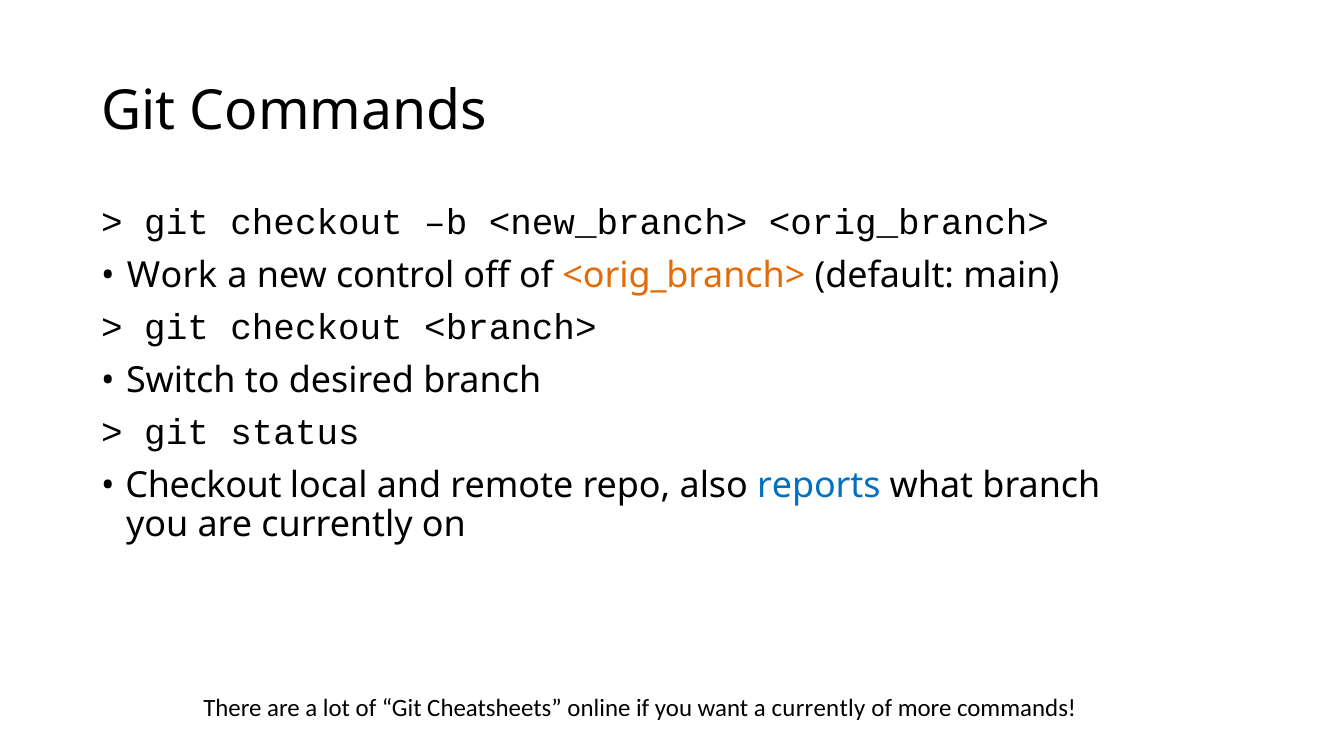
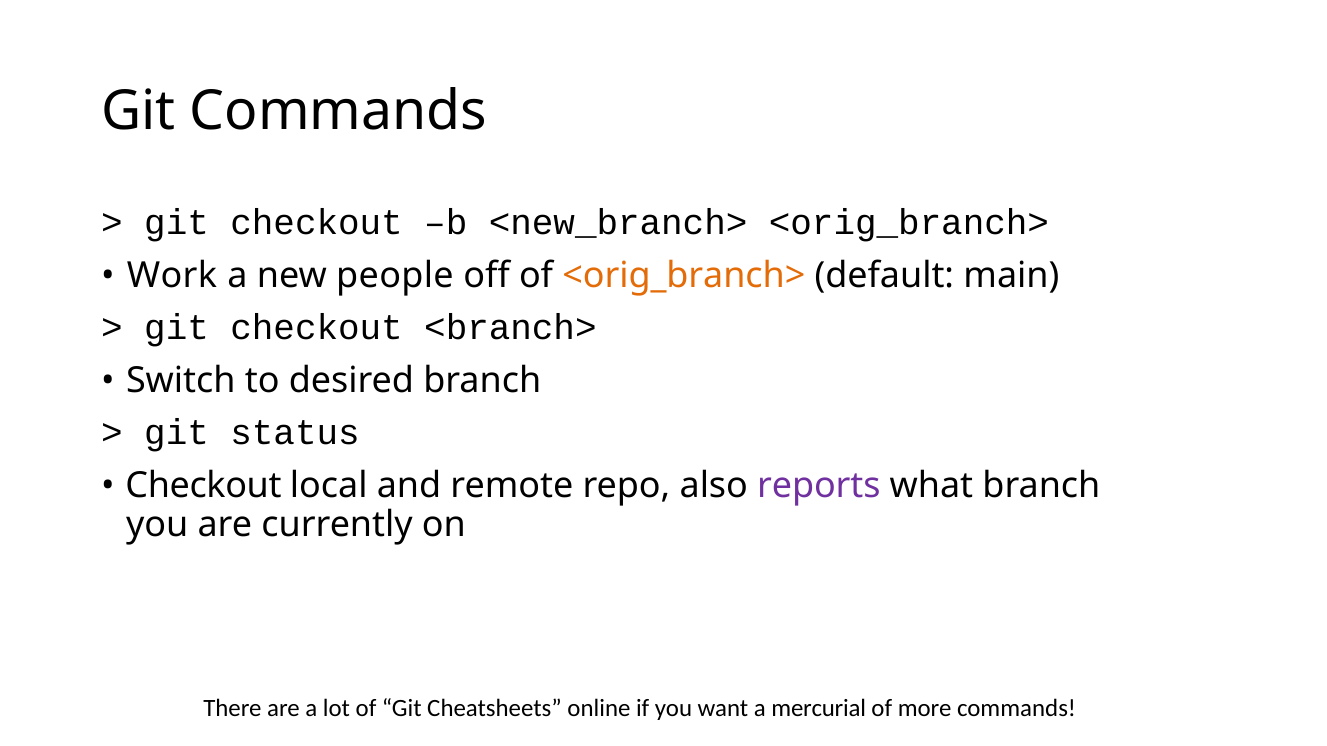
control: control -> people
reports colour: blue -> purple
a currently: currently -> mercurial
